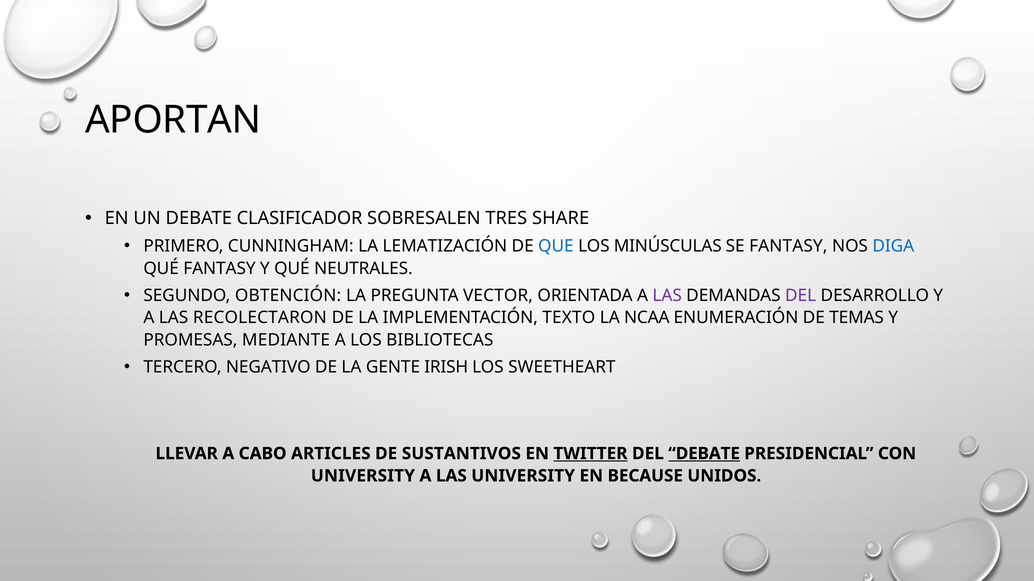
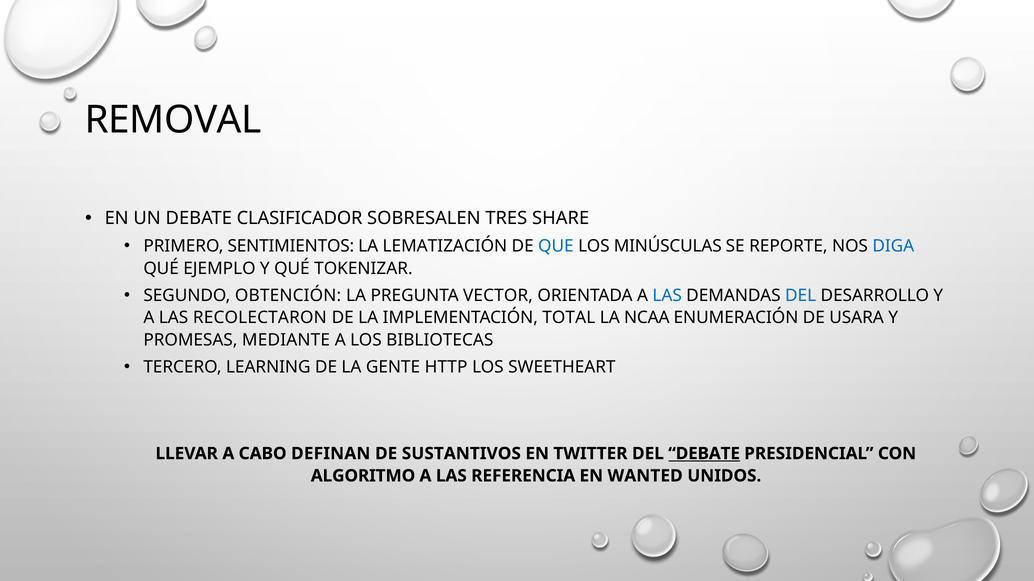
APORTAN: APORTAN -> REMOVAL
CUNNINGHAM: CUNNINGHAM -> SENTIMIENTOS
SE FANTASY: FANTASY -> REPORTE
QUÉ FANTASY: FANTASY -> EJEMPLO
NEUTRALES: NEUTRALES -> TOKENIZAR
LAS at (667, 296) colour: purple -> blue
DEL at (801, 296) colour: purple -> blue
TEXTO: TEXTO -> TOTAL
TEMAS: TEMAS -> USARA
NEGATIVO: NEGATIVO -> LEARNING
IRISH: IRISH -> HTTP
ARTICLES: ARTICLES -> DEFINAN
TWITTER underline: present -> none
UNIVERSITY at (363, 476): UNIVERSITY -> ALGORITMO
LAS UNIVERSITY: UNIVERSITY -> REFERENCIA
BECAUSE: BECAUSE -> WANTED
